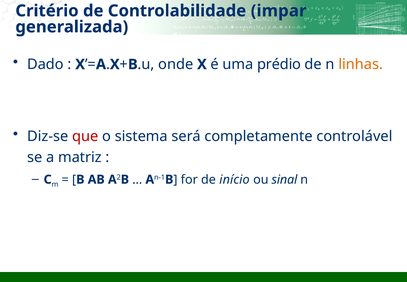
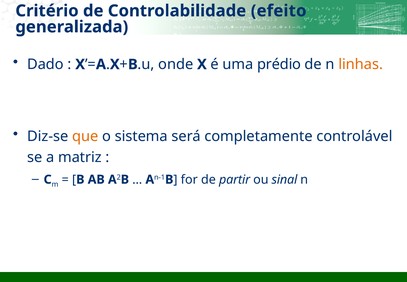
impar: impar -> efeito
que colour: red -> orange
início: início -> partir
